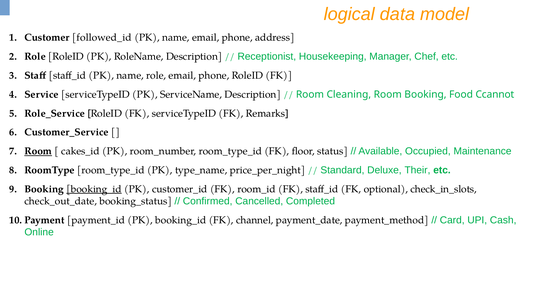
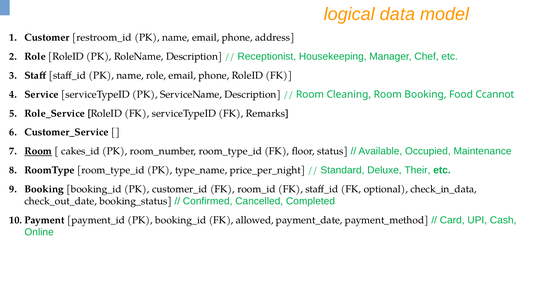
followed_id: followed_id -> restroom_id
booking_id at (94, 189) underline: present -> none
check_in_slots: check_in_slots -> check_in_data
channel: channel -> allowed
